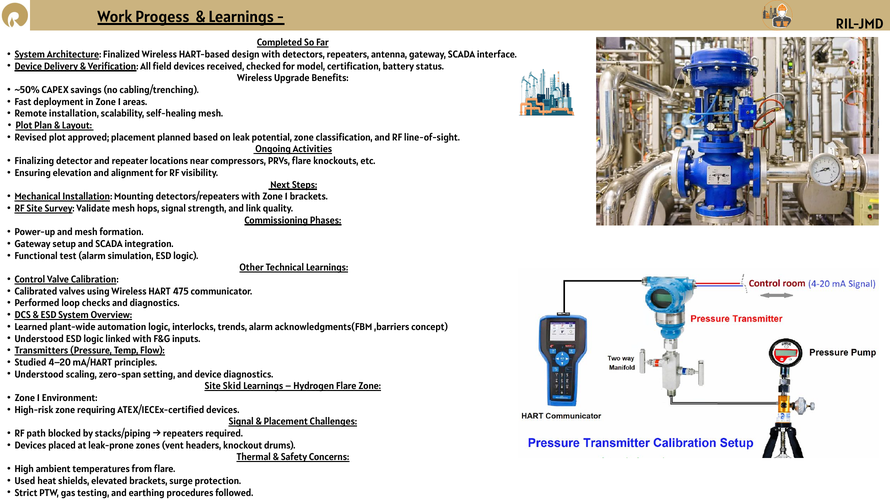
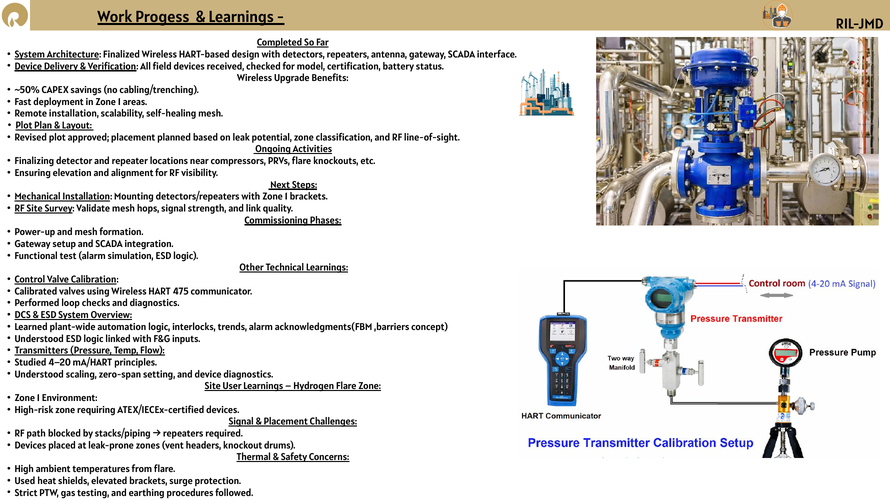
Skid: Skid -> User
